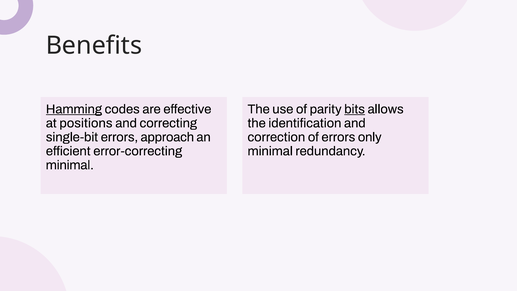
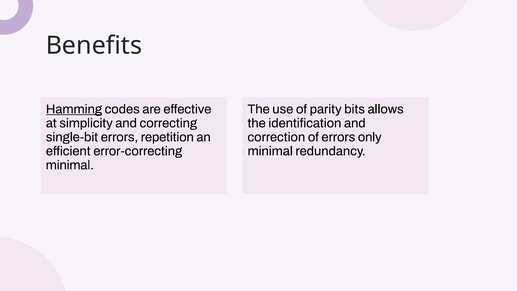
bits underline: present -> none
positions: positions -> simplicity
approach: approach -> repetition
